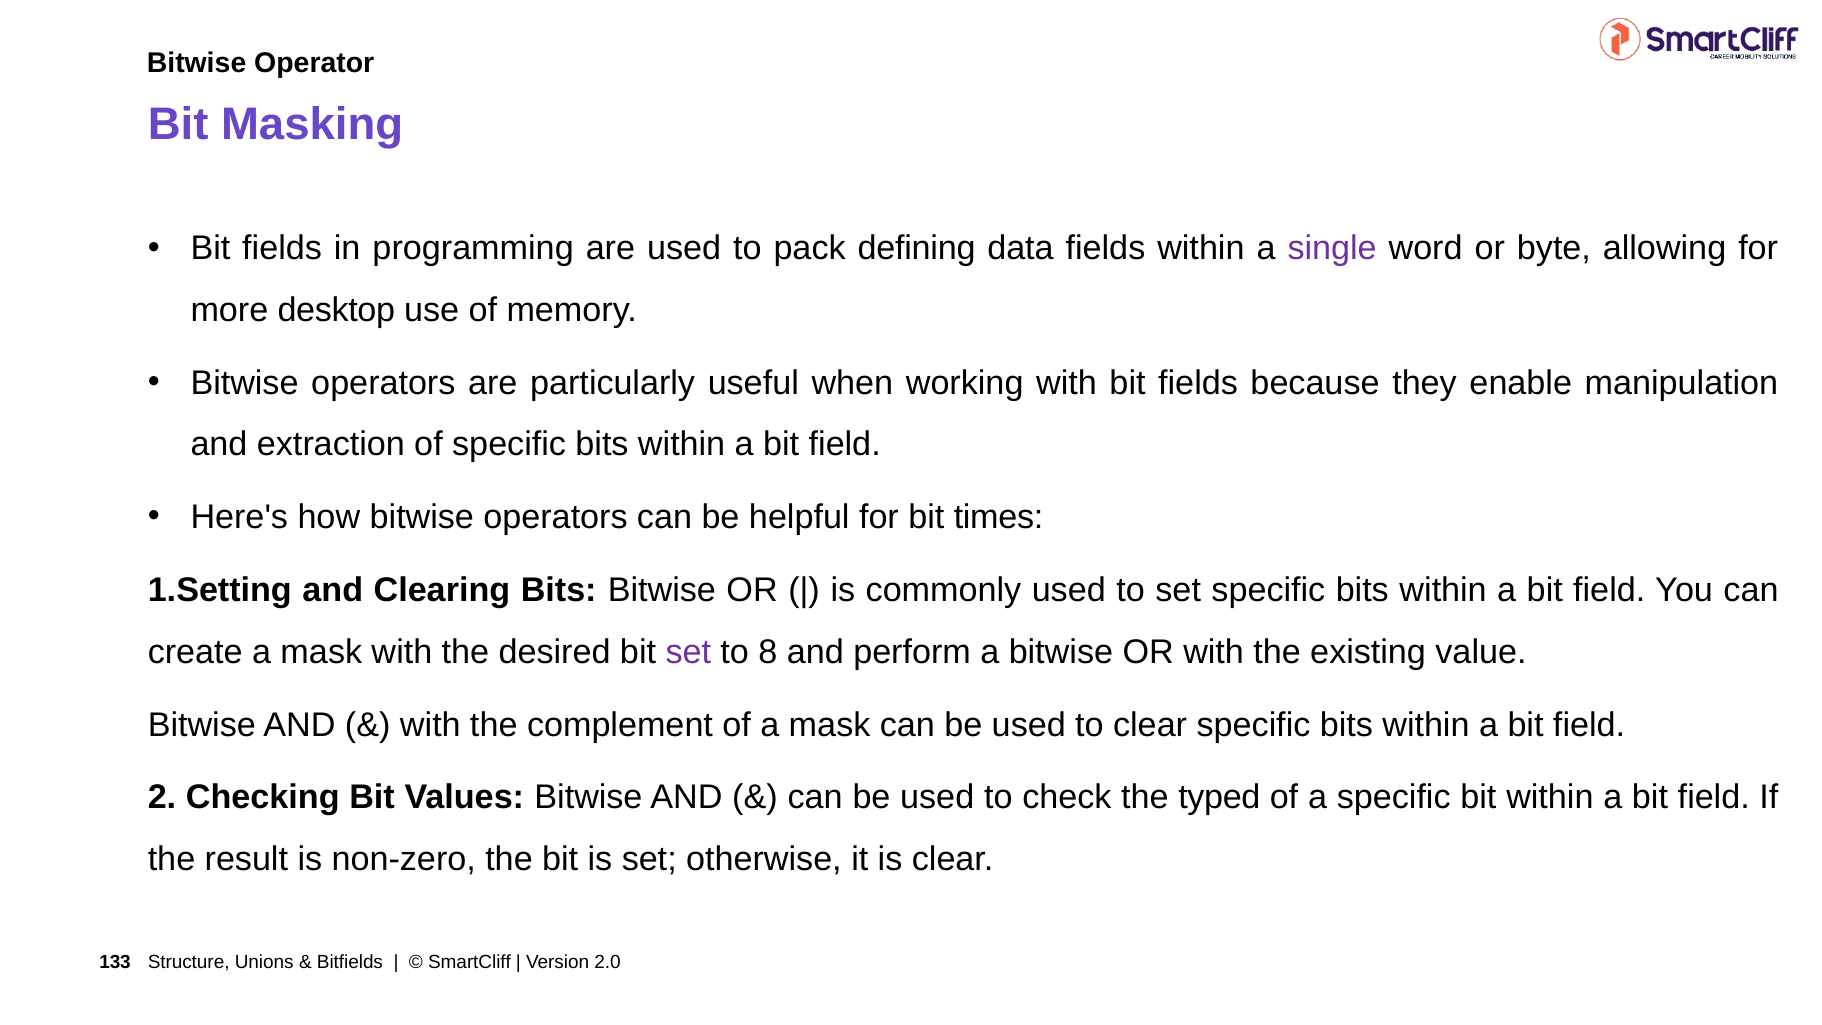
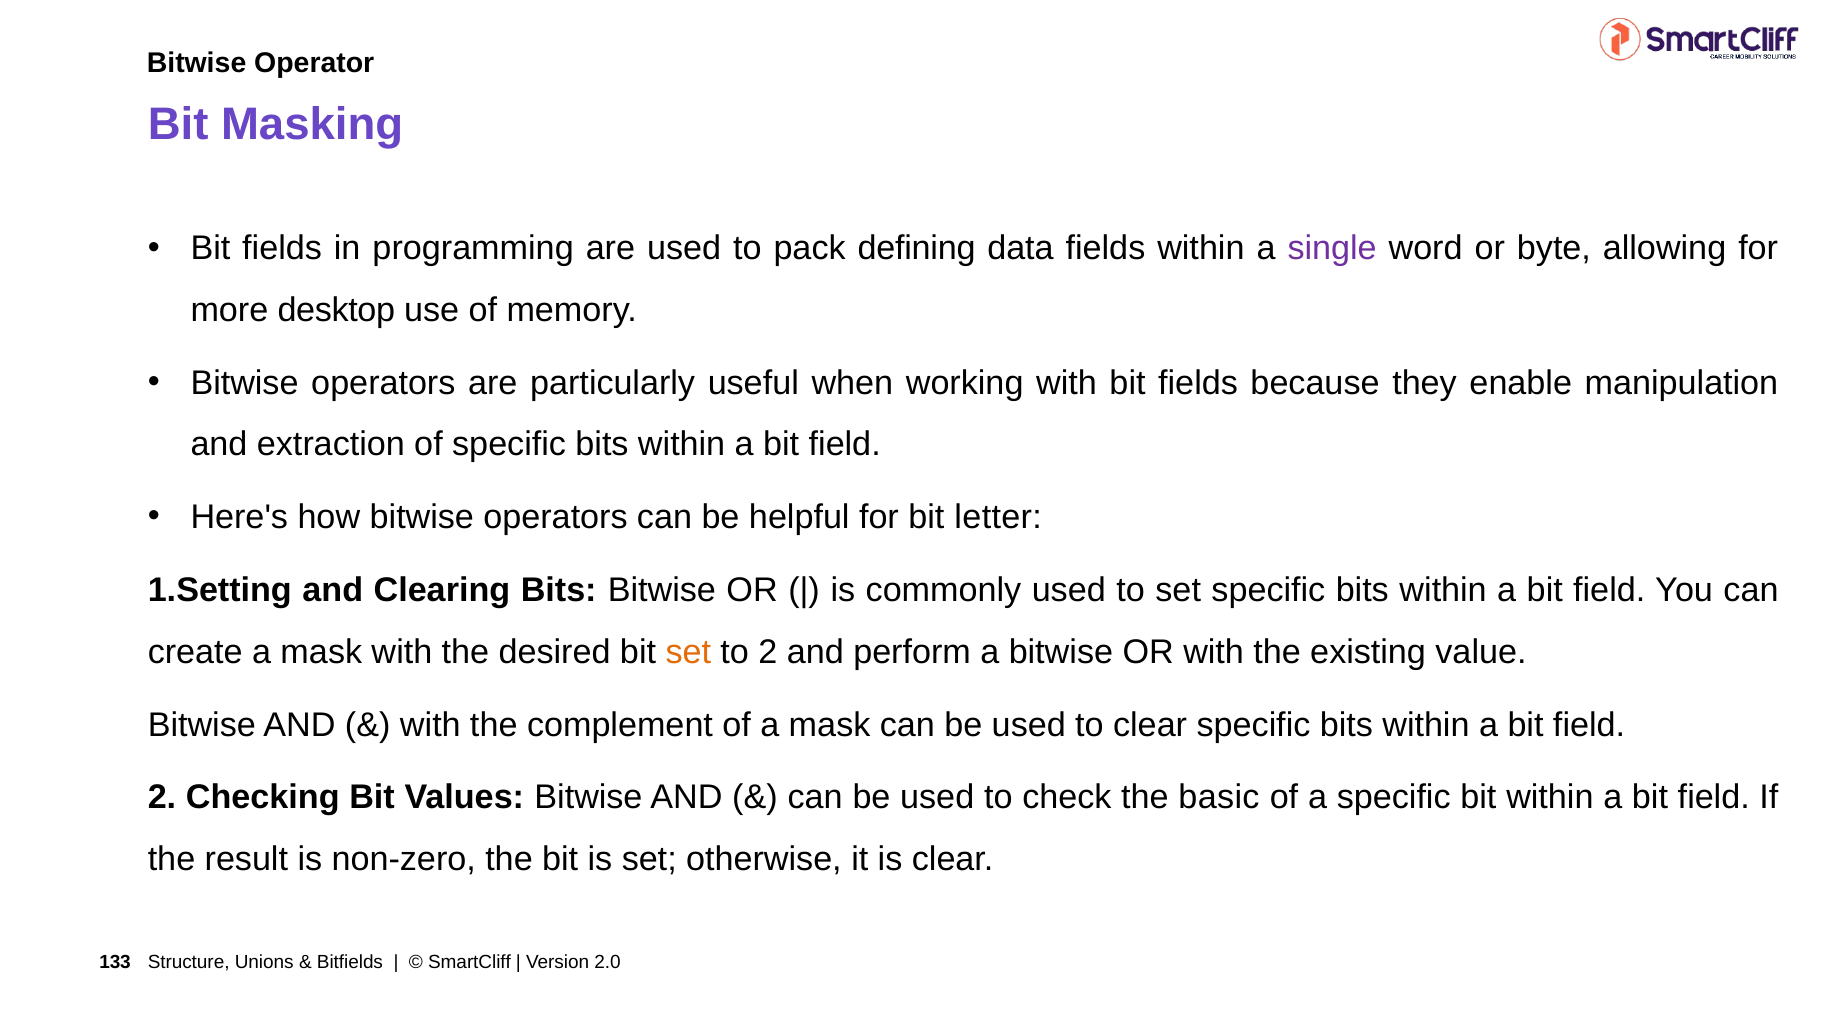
times: times -> letter
set at (688, 652) colour: purple -> orange
to 8: 8 -> 2
typed: typed -> basic
